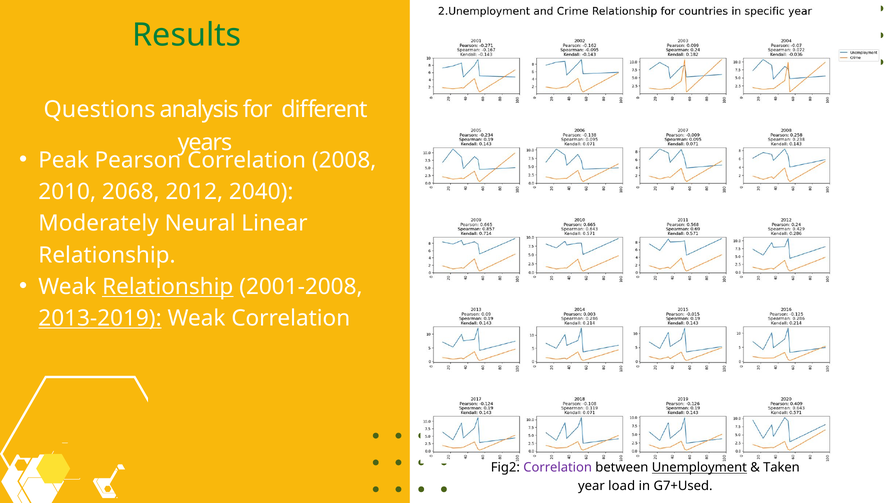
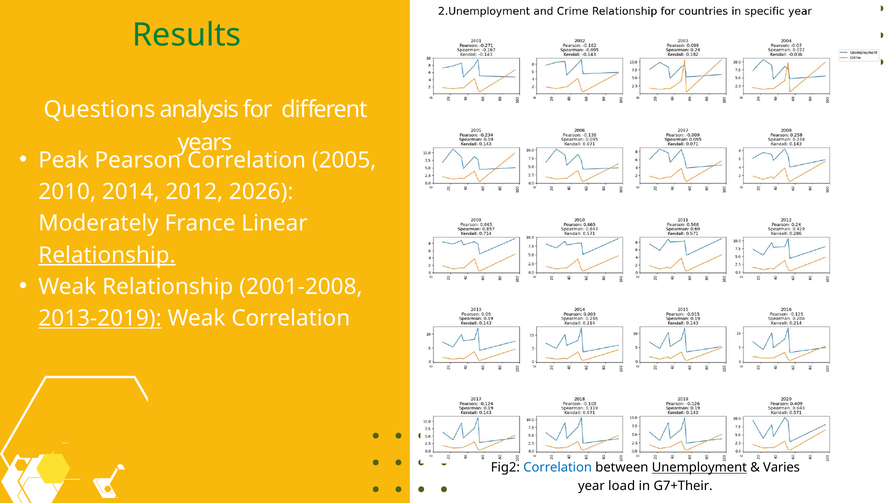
2008: 2008 -> 2005
2068: 2068 -> 2014
2040: 2040 -> 2026
Neural: Neural -> France
Relationship at (107, 255) underline: none -> present
Relationship at (168, 287) underline: present -> none
Correlation at (558, 467) colour: purple -> blue
Taken: Taken -> Varies
G7+Used: G7+Used -> G7+Their
